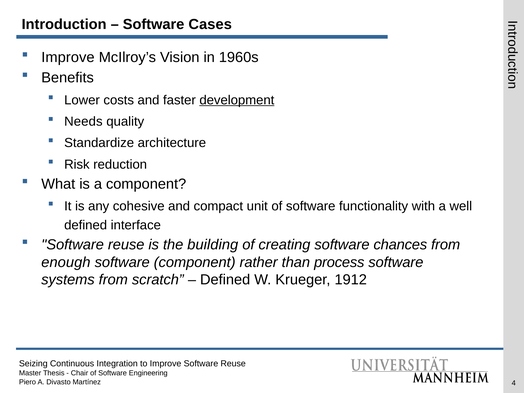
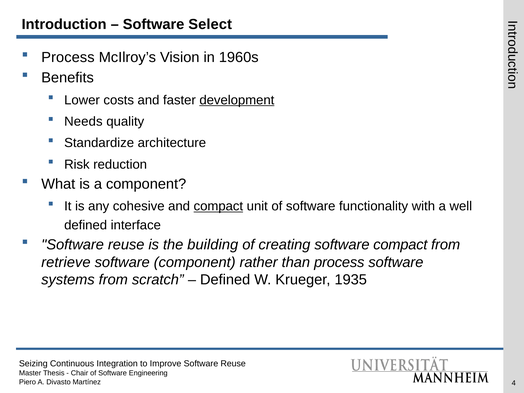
Cases: Cases -> Select
Improve at (68, 57): Improve -> Process
compact at (218, 206) underline: none -> present
software chances: chances -> compact
enough: enough -> retrieve
1912: 1912 -> 1935
